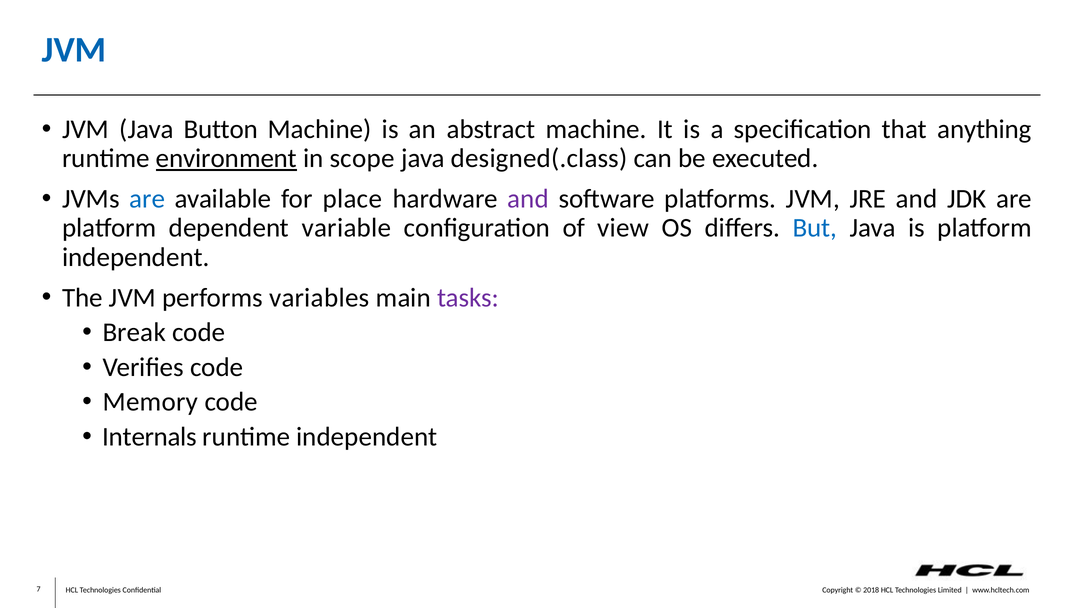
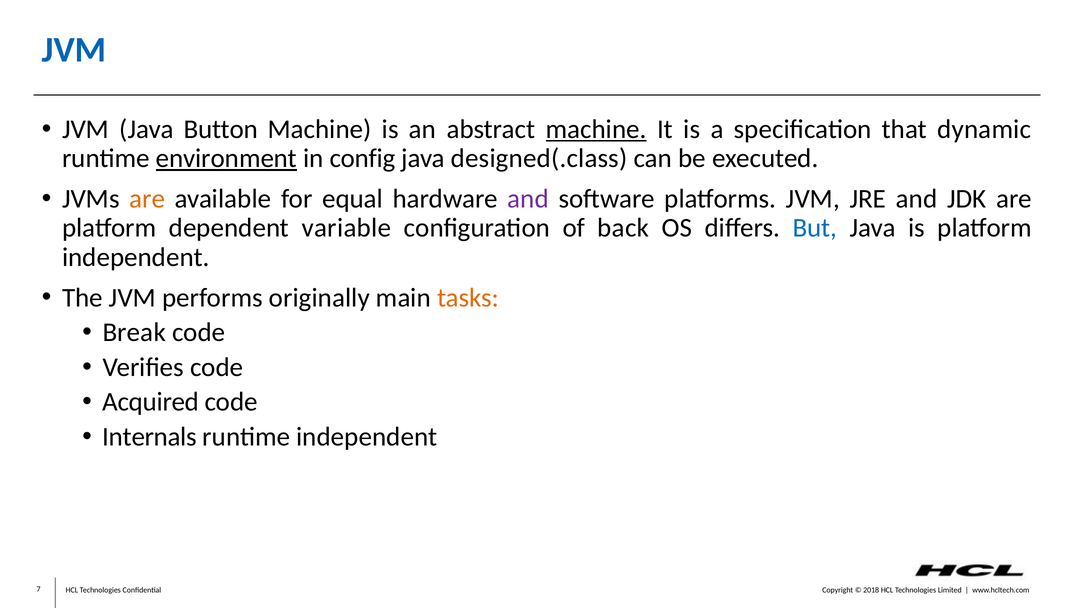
machine at (596, 129) underline: none -> present
anything: anything -> dynamic
scope: scope -> config
are at (147, 199) colour: blue -> orange
place: place -> equal
view: view -> back
variables: variables -> originally
tasks colour: purple -> orange
Memory: Memory -> Acquired
